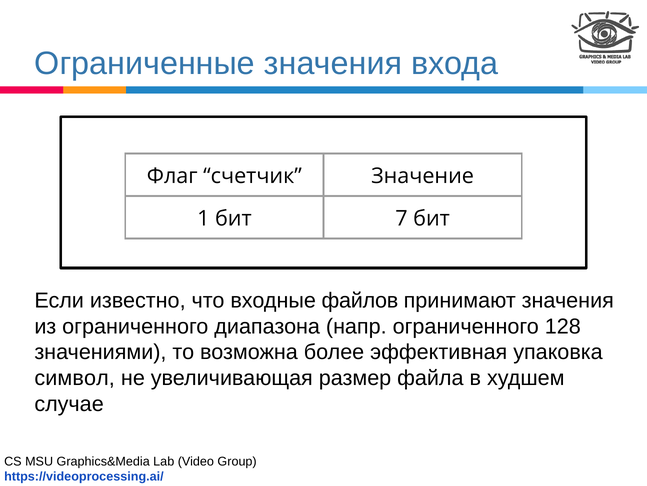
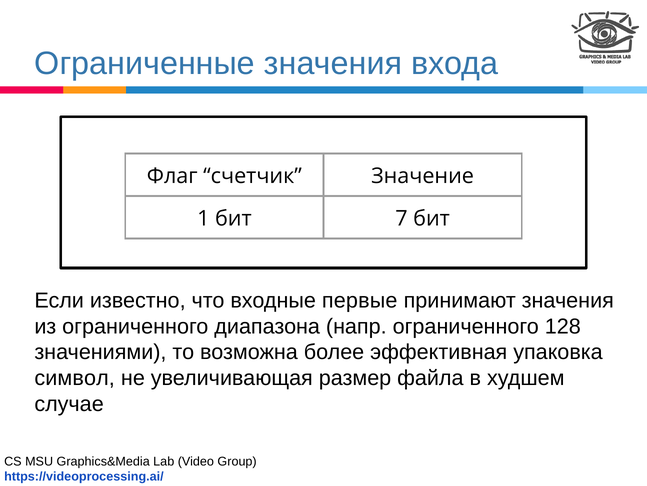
файлов: файлов -> первые
